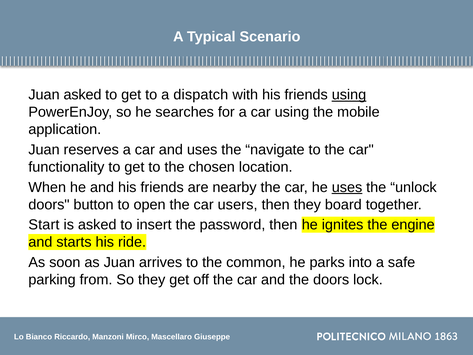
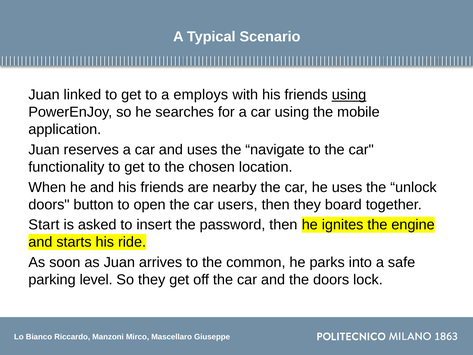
Juan asked: asked -> linked
dispatch: dispatch -> employs
uses at (347, 187) underline: present -> none
from: from -> level
